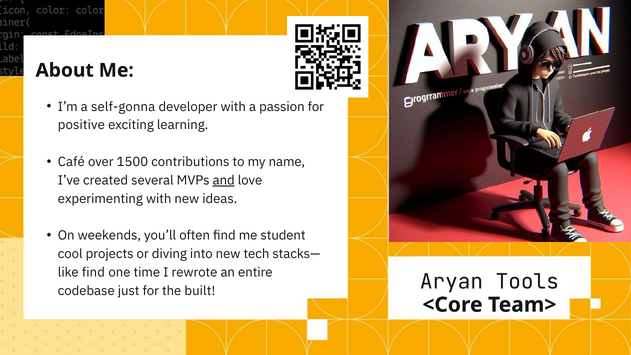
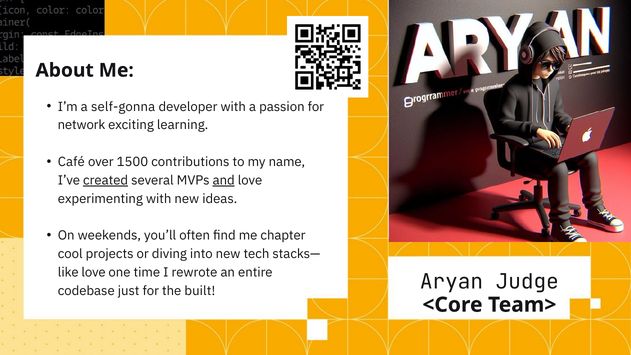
positive: positive -> network
created underline: none -> present
student: student -> chapter
find at (93, 272): find -> love
Tools: Tools -> Judge
